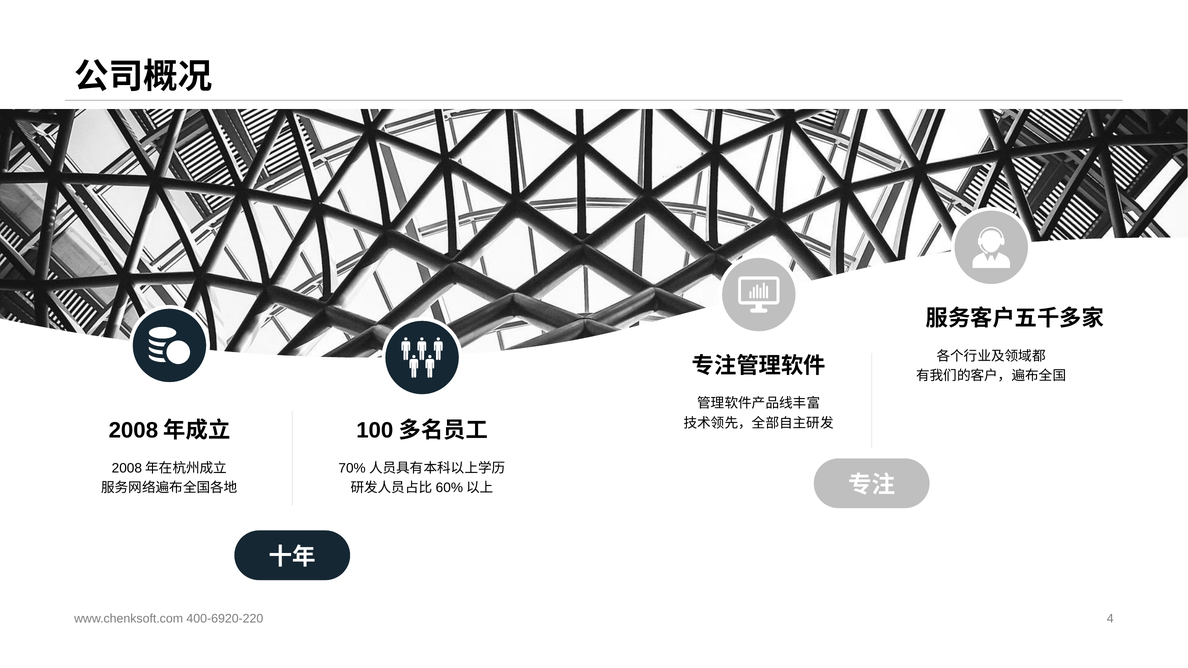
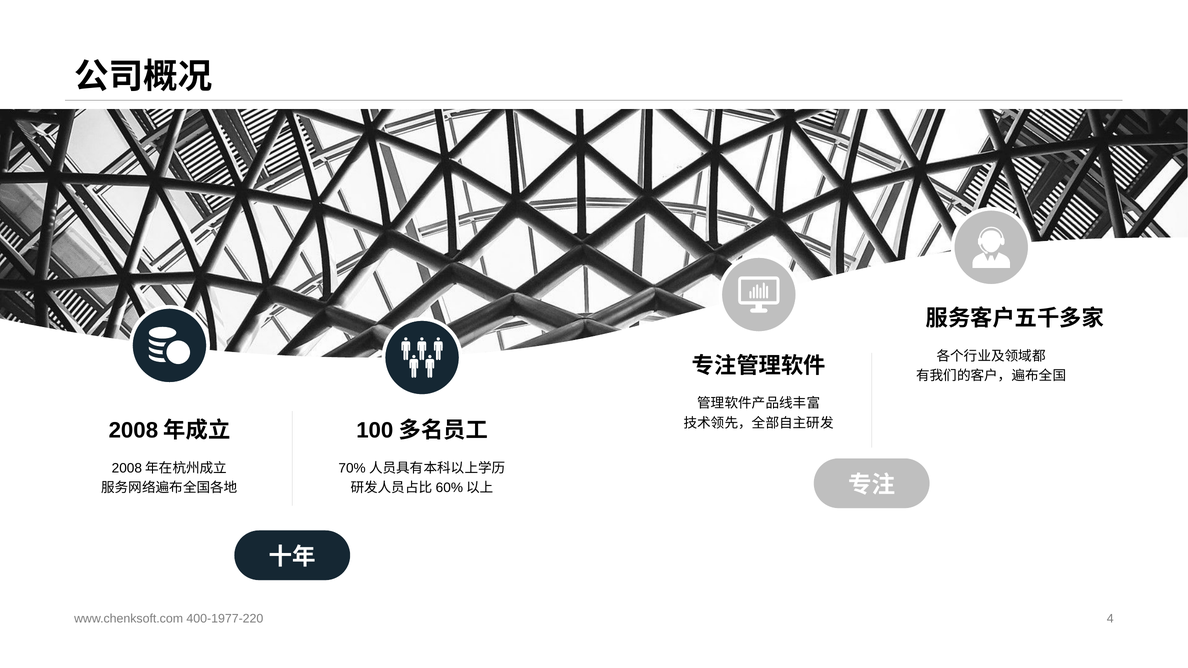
400-6920-220: 400-6920-220 -> 400-1977-220
